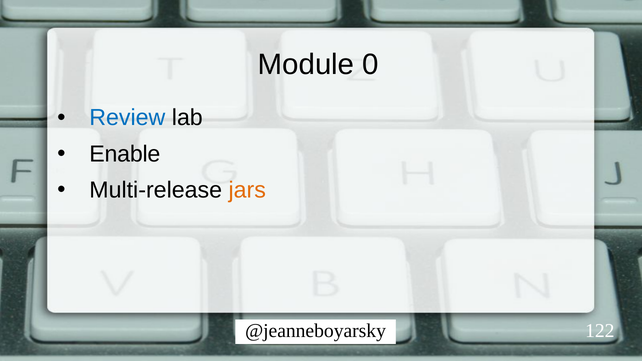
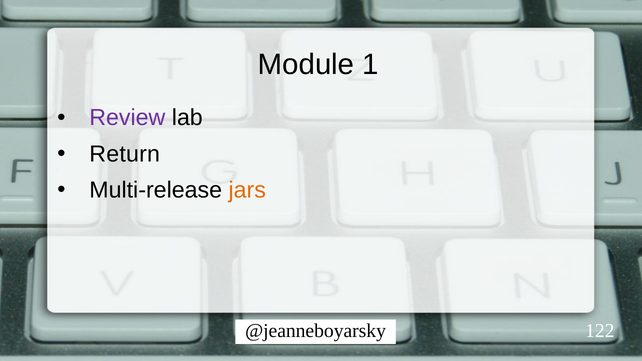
0: 0 -> 1
Review colour: blue -> purple
Enable: Enable -> Return
